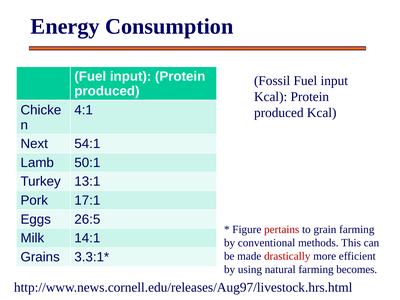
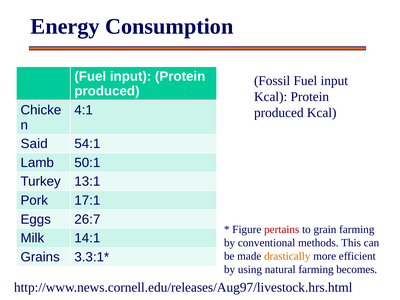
Next: Next -> Said
26:5: 26:5 -> 26:7
drastically colour: red -> orange
